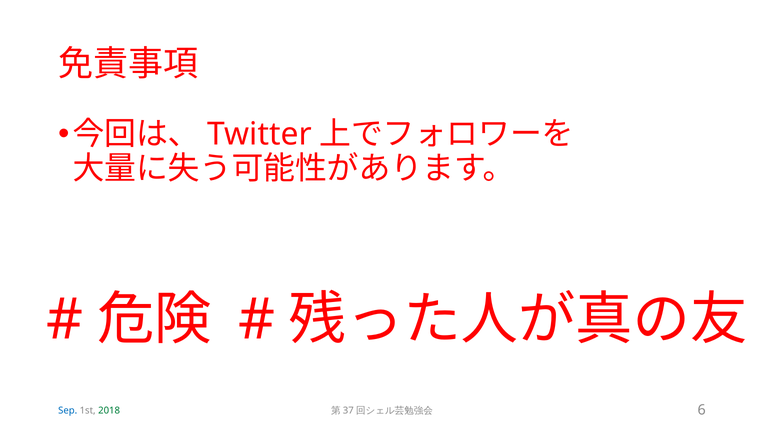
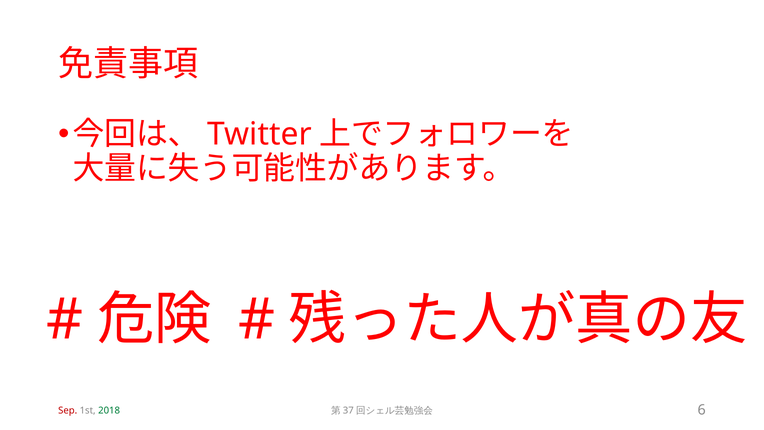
Sep colour: blue -> red
